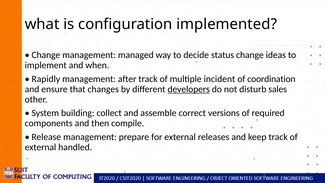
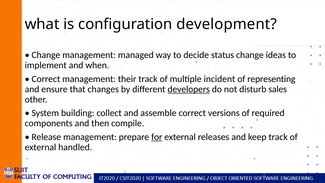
implemented: implemented -> development
Rapidly at (46, 79): Rapidly -> Correct
after: after -> their
coordination: coordination -> representing
for underline: none -> present
